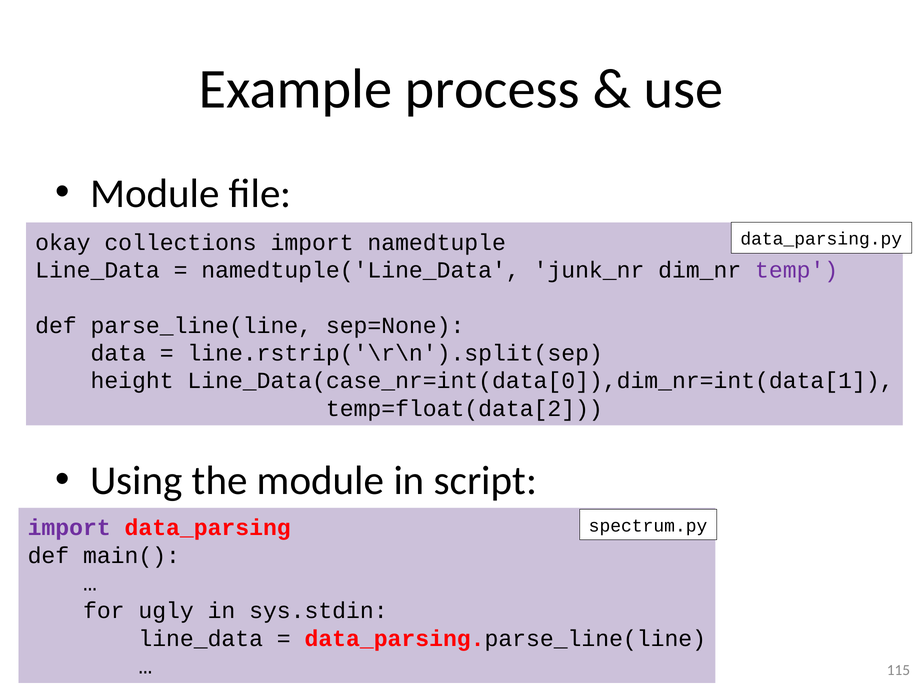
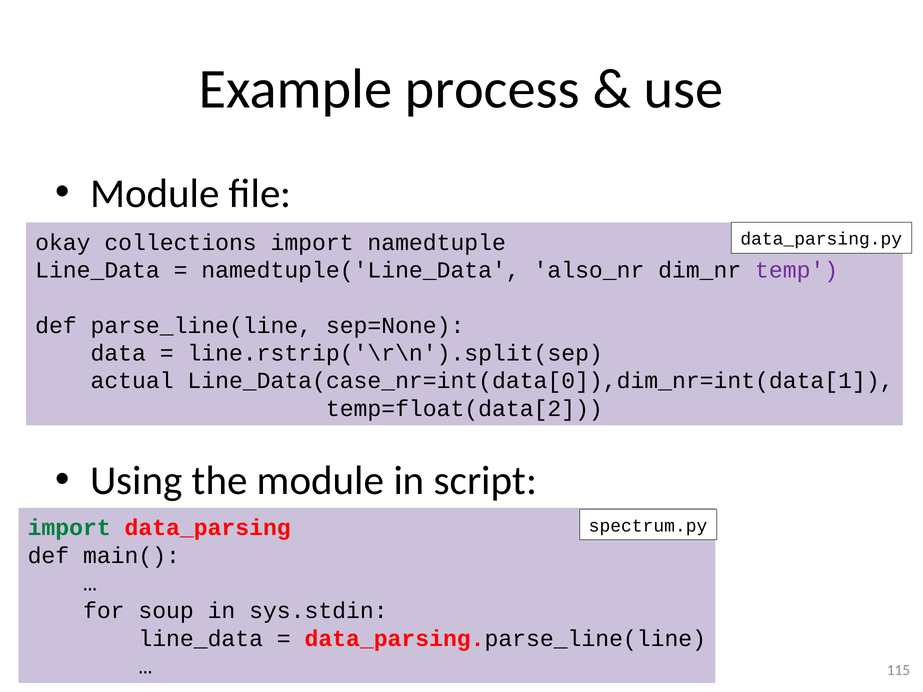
junk_nr: junk_nr -> also_nr
height: height -> actual
import at (69, 528) colour: purple -> green
ugly: ugly -> soup
